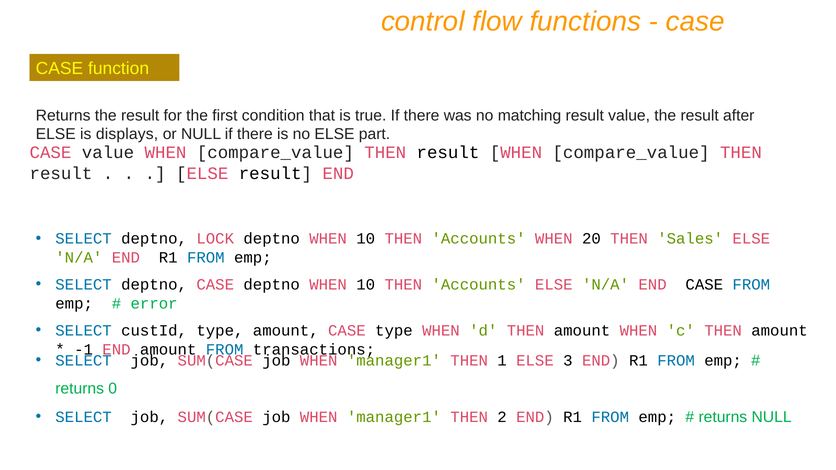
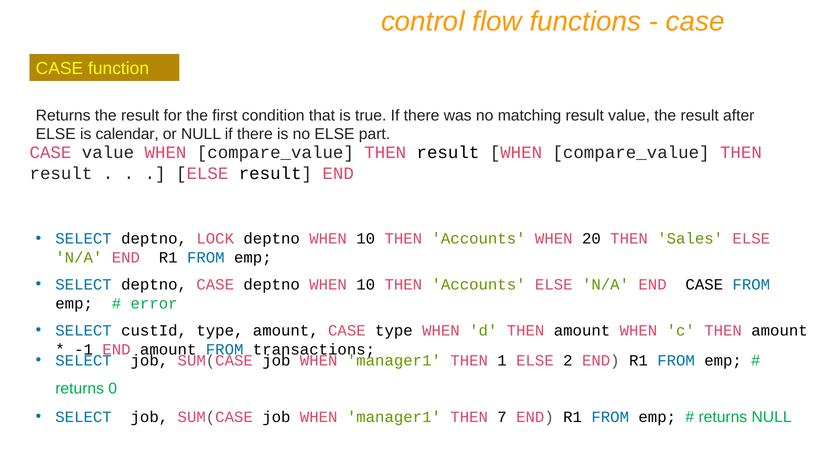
displays: displays -> calendar
3: 3 -> 2
2: 2 -> 7
